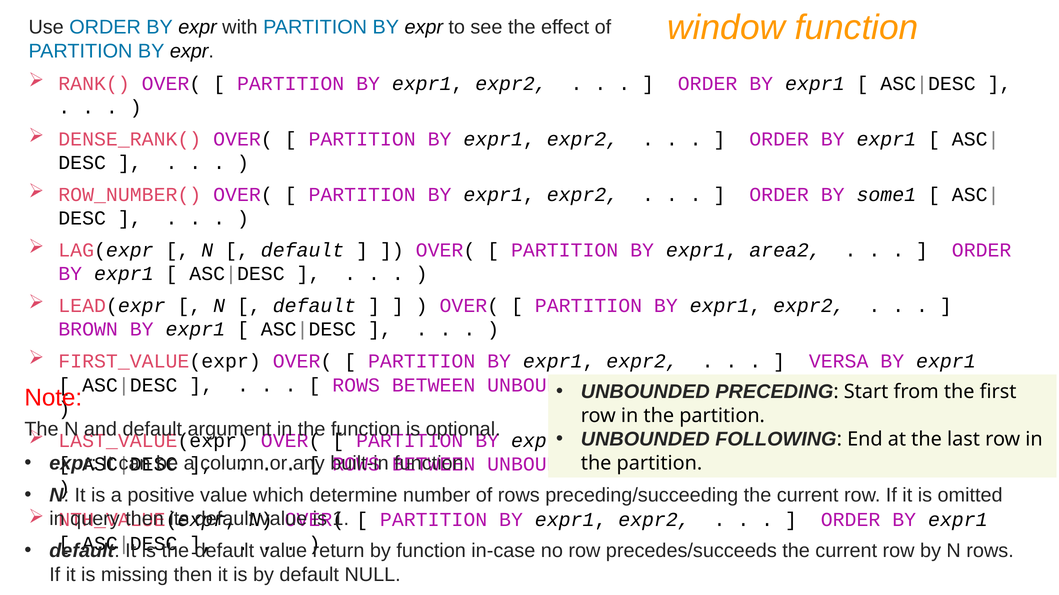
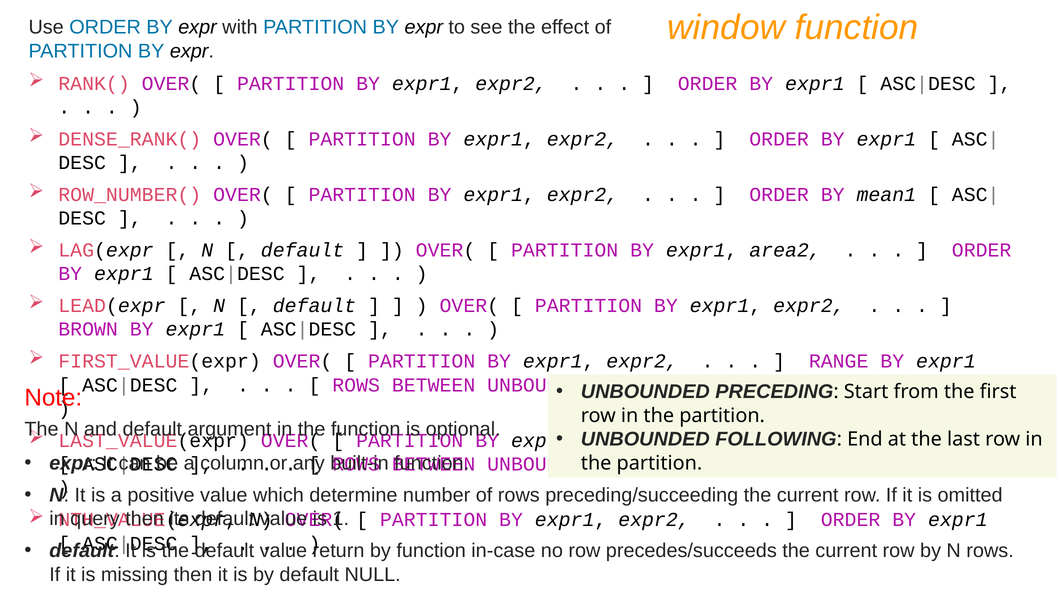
some1: some1 -> mean1
VERSA: VERSA -> RANGE
